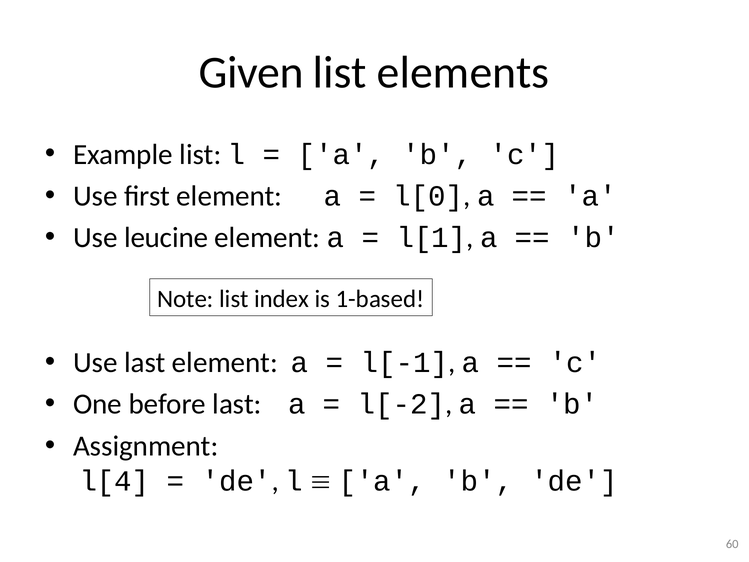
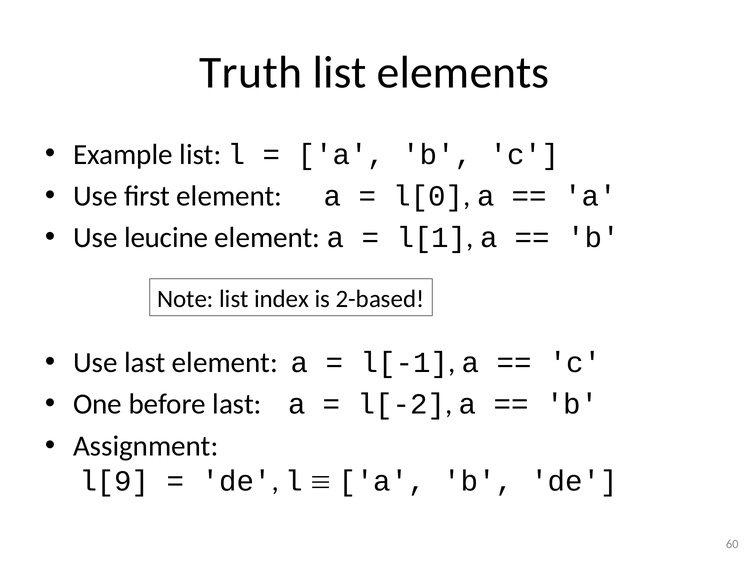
Given: Given -> Truth
1-based: 1-based -> 2-based
l[4: l[4 -> l[9
